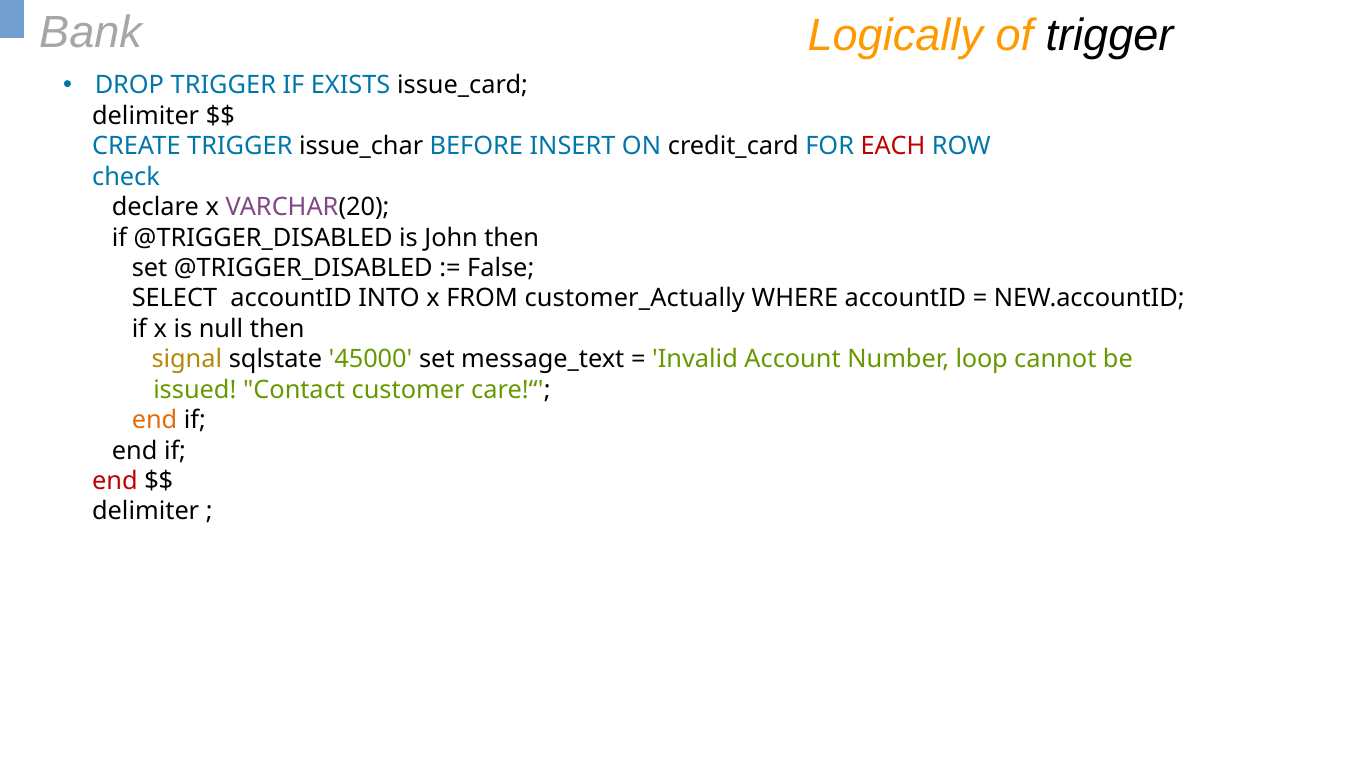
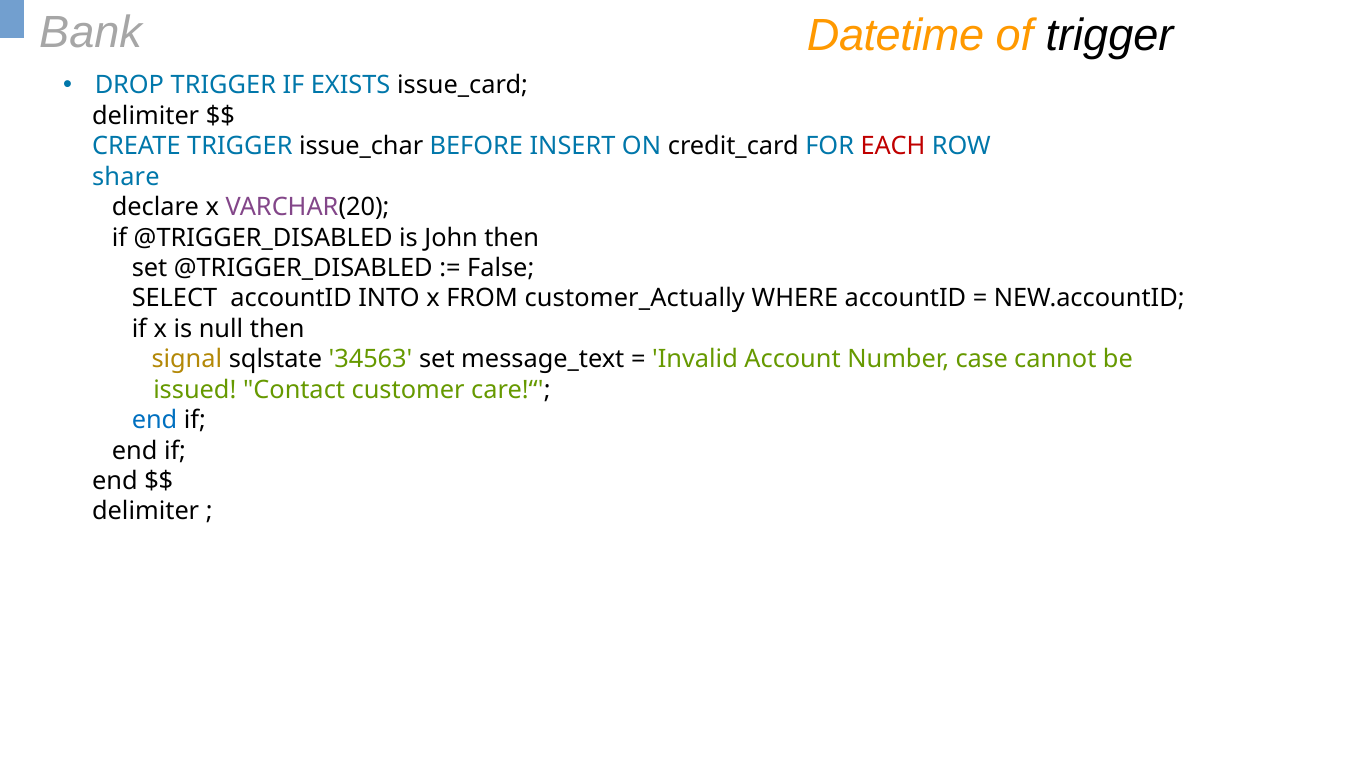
Logically: Logically -> Datetime
check: check -> share
45000: 45000 -> 34563
loop: loop -> case
end at (155, 420) colour: orange -> blue
end at (115, 481) colour: red -> black
